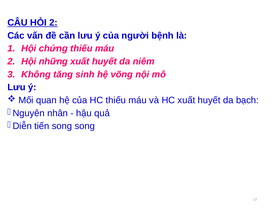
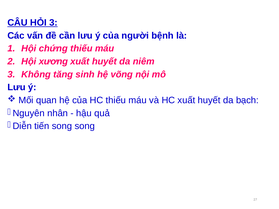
HỎI 2: 2 -> 3
những: những -> xương
